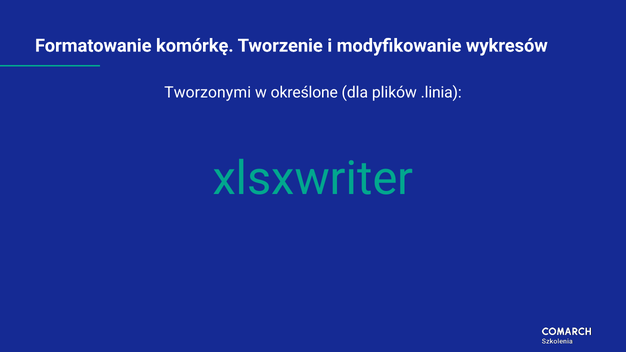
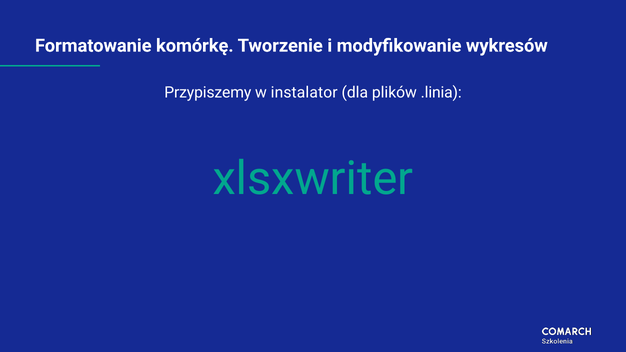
Tworzonymi: Tworzonymi -> Przypiszemy
określone: określone -> instalator
